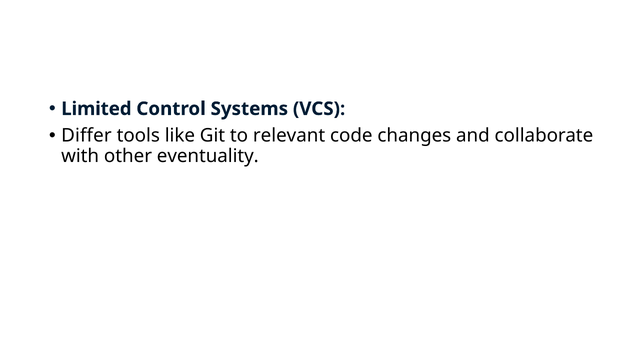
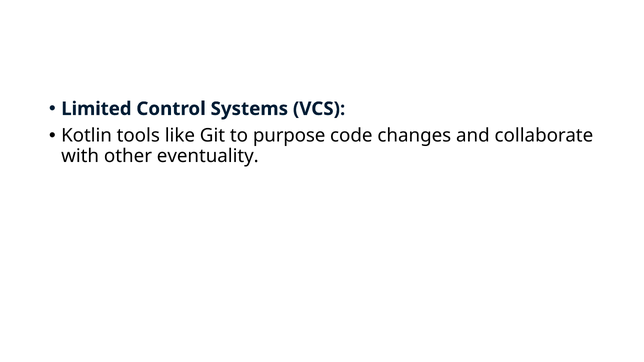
Differ: Differ -> Kotlin
relevant: relevant -> purpose
